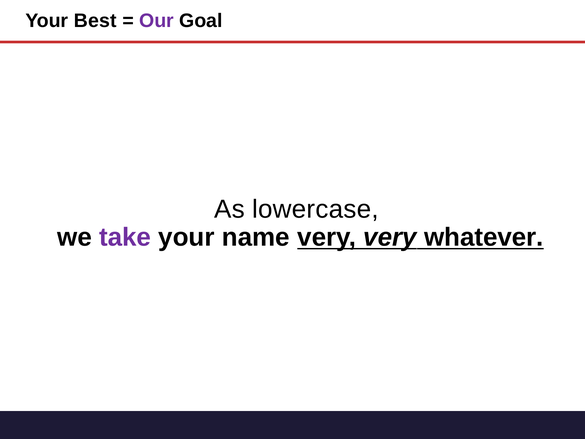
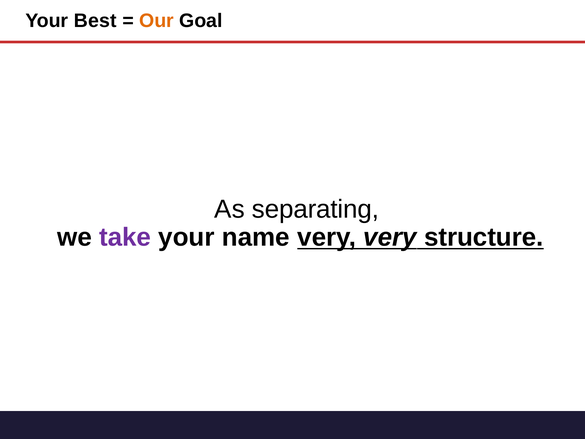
Our colour: purple -> orange
lowercase: lowercase -> separating
whatever: whatever -> structure
